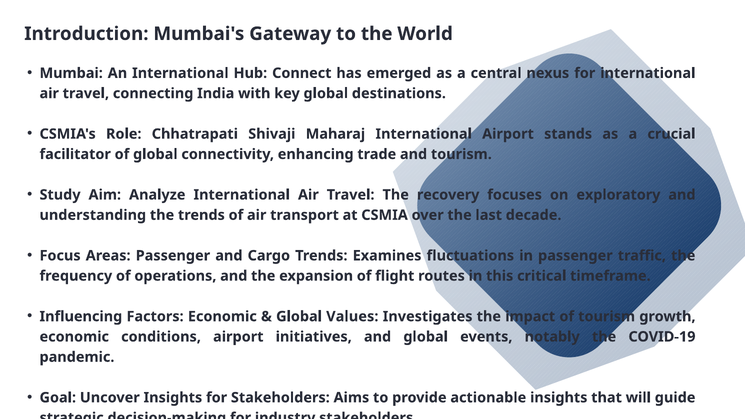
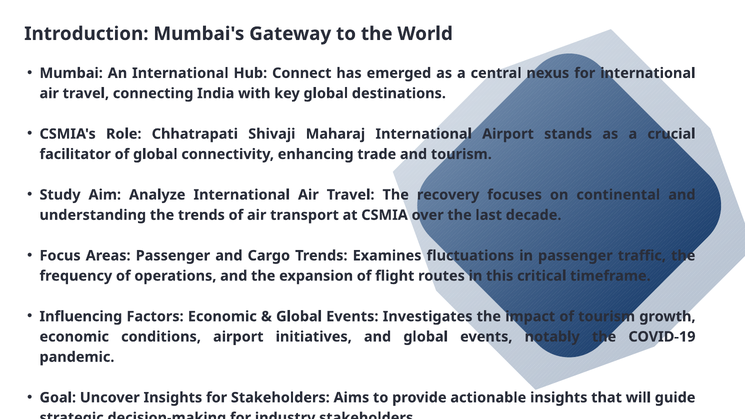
exploratory: exploratory -> continental
Values at (352, 317): Values -> Events
